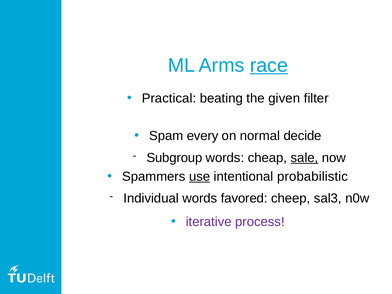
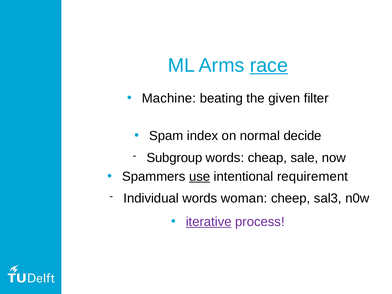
Practical: Practical -> Machine
every: every -> index
sale underline: present -> none
probabilistic: probabilistic -> requirement
favored: favored -> woman
iterative underline: none -> present
